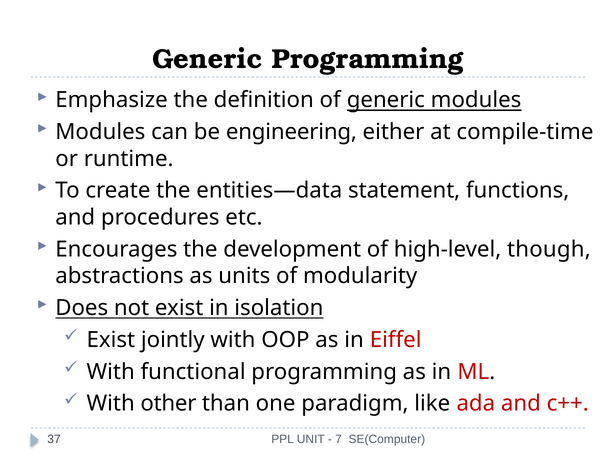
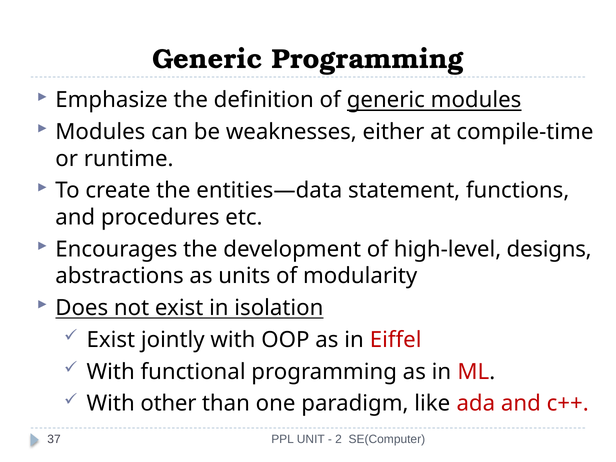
engineering: engineering -> weaknesses
though: though -> designs
7: 7 -> 2
